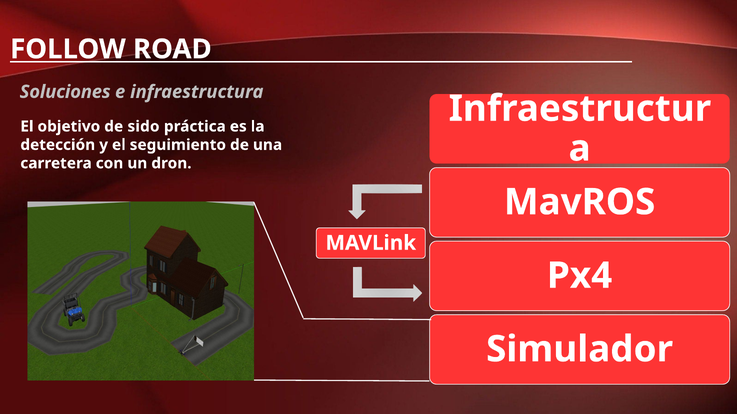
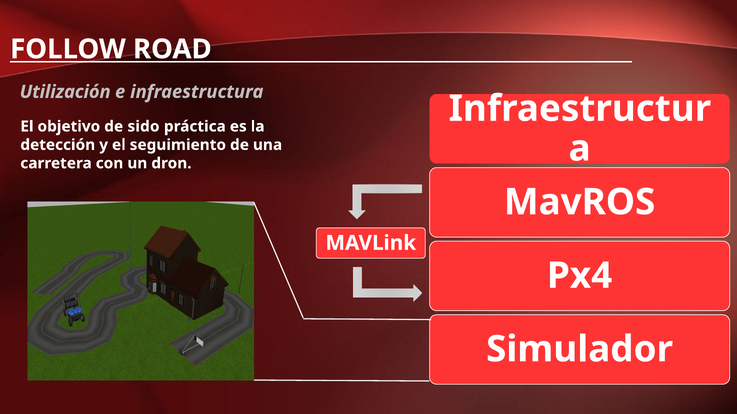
Soluciones: Soluciones -> Utilización
